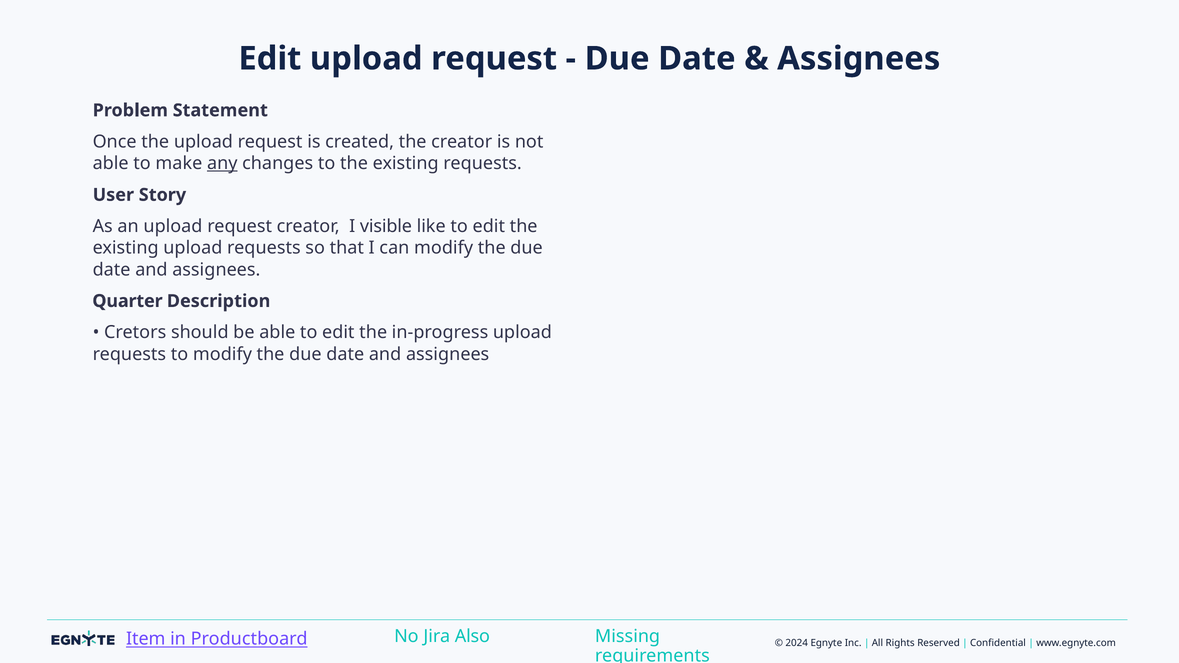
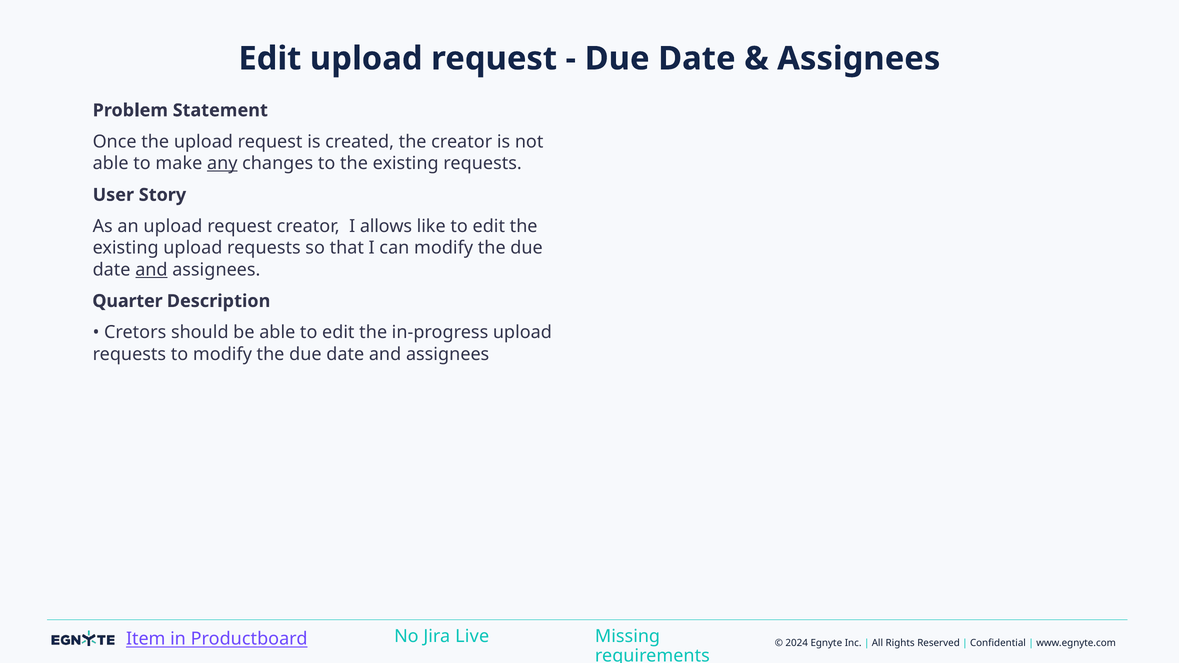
visible: visible -> allows
and at (151, 270) underline: none -> present
Also: Also -> Live
